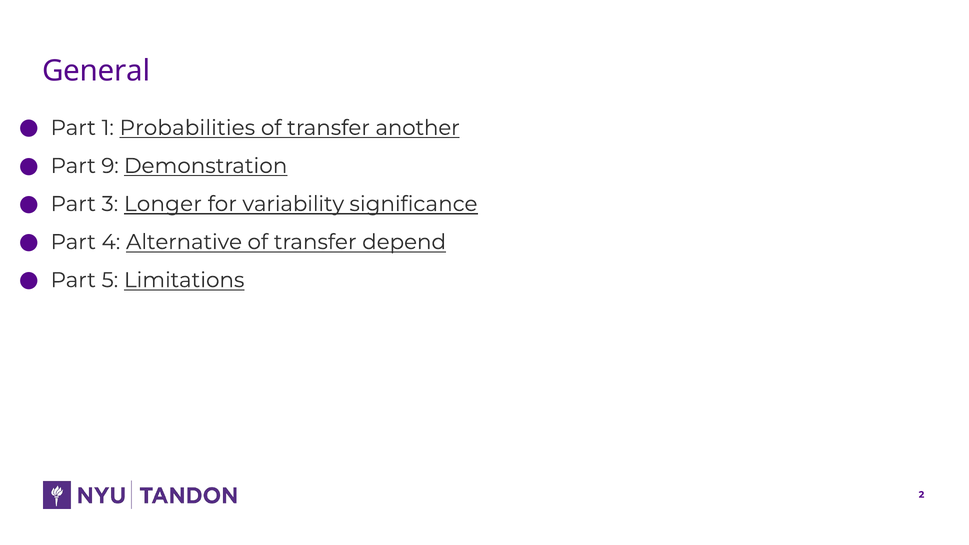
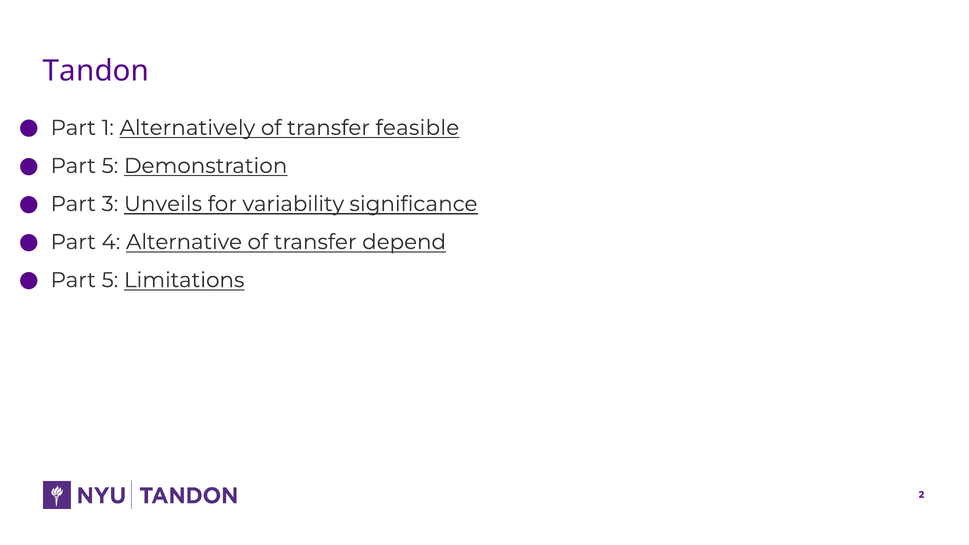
General: General -> Tandon
Probabilities: Probabilities -> Alternatively
another: another -> feasible
9 at (110, 166): 9 -> 5
Longer: Longer -> Unveils
